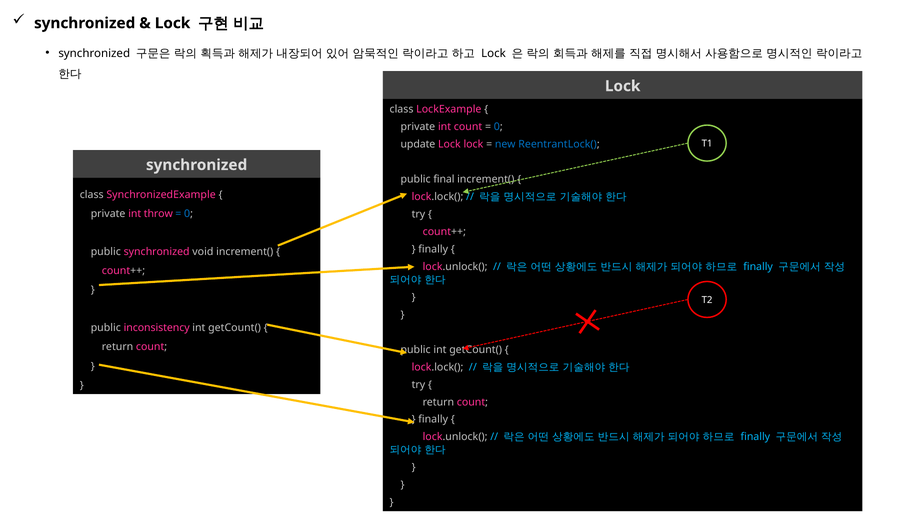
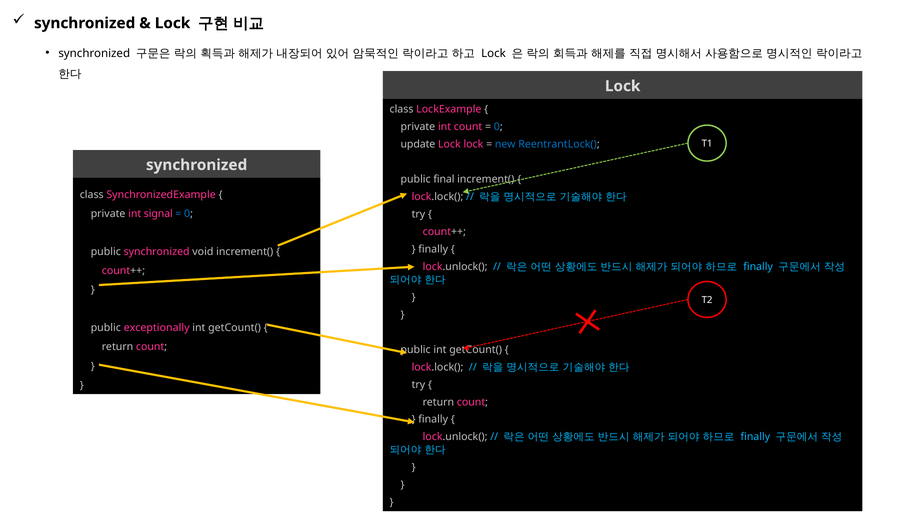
throw: throw -> signal
inconsistency: inconsistency -> exceptionally
